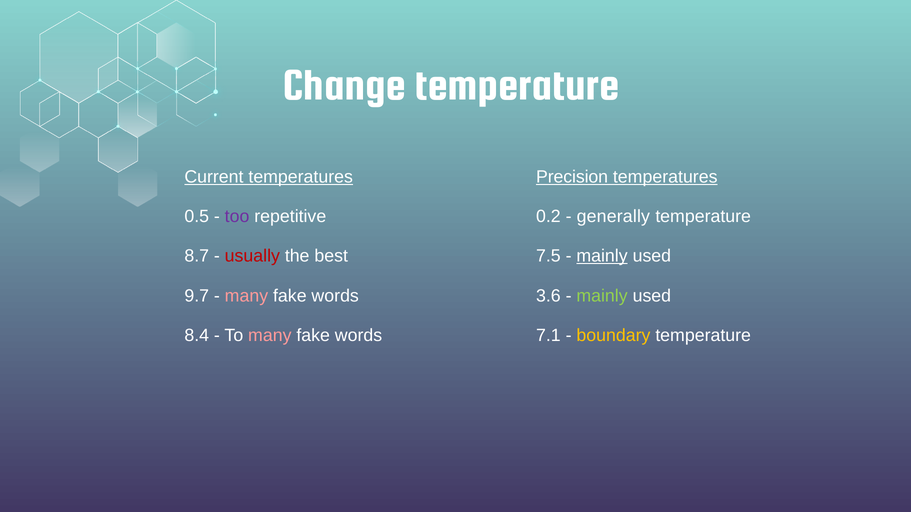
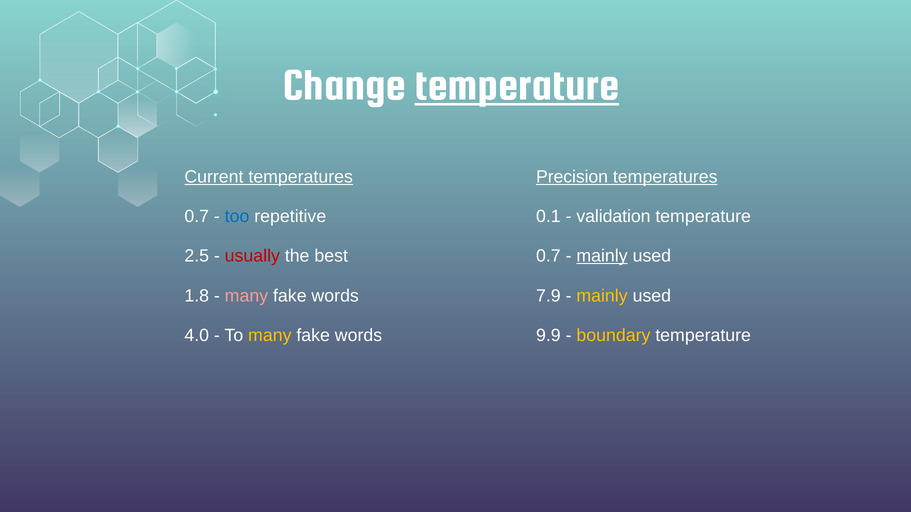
temperature at (517, 85) underline: none -> present
0.5 at (197, 217): 0.5 -> 0.7
too colour: purple -> blue
0.2: 0.2 -> 0.1
generally: generally -> validation
8.7: 8.7 -> 2.5
7.5 at (548, 256): 7.5 -> 0.7
9.7: 9.7 -> 1.8
3.6: 3.6 -> 7.9
mainly at (602, 296) colour: light green -> yellow
8.4: 8.4 -> 4.0
many at (270, 336) colour: pink -> yellow
7.1: 7.1 -> 9.9
